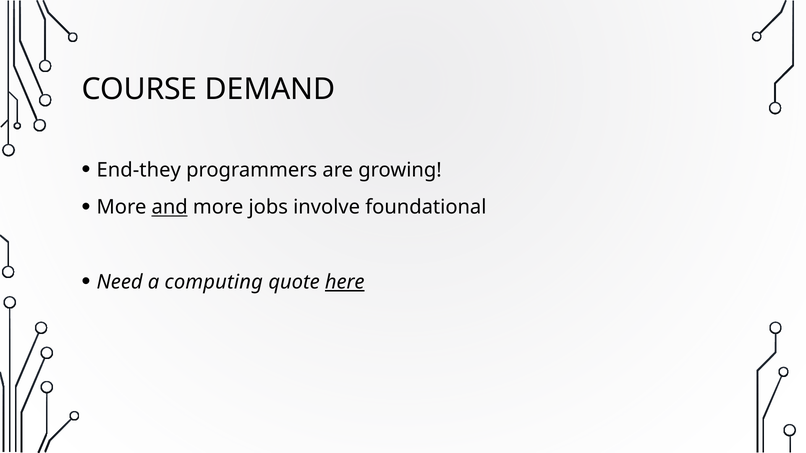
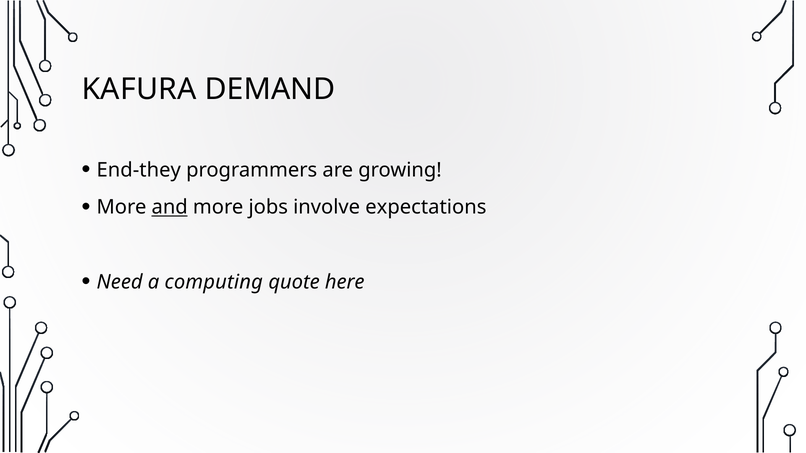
COURSE: COURSE -> KAFURA
foundational: foundational -> expectations
here underline: present -> none
